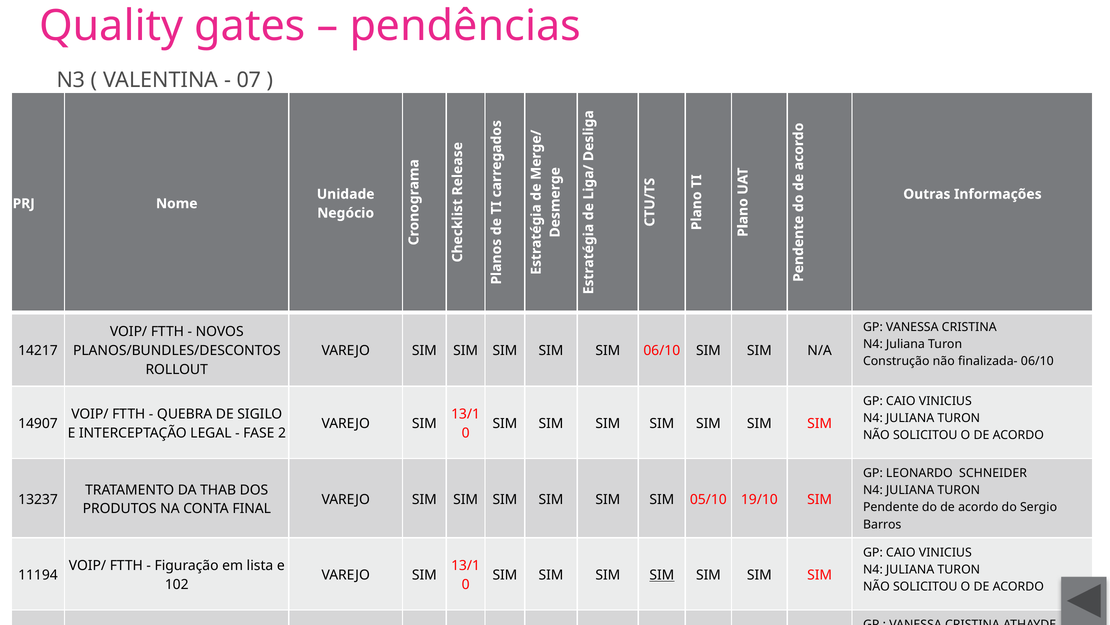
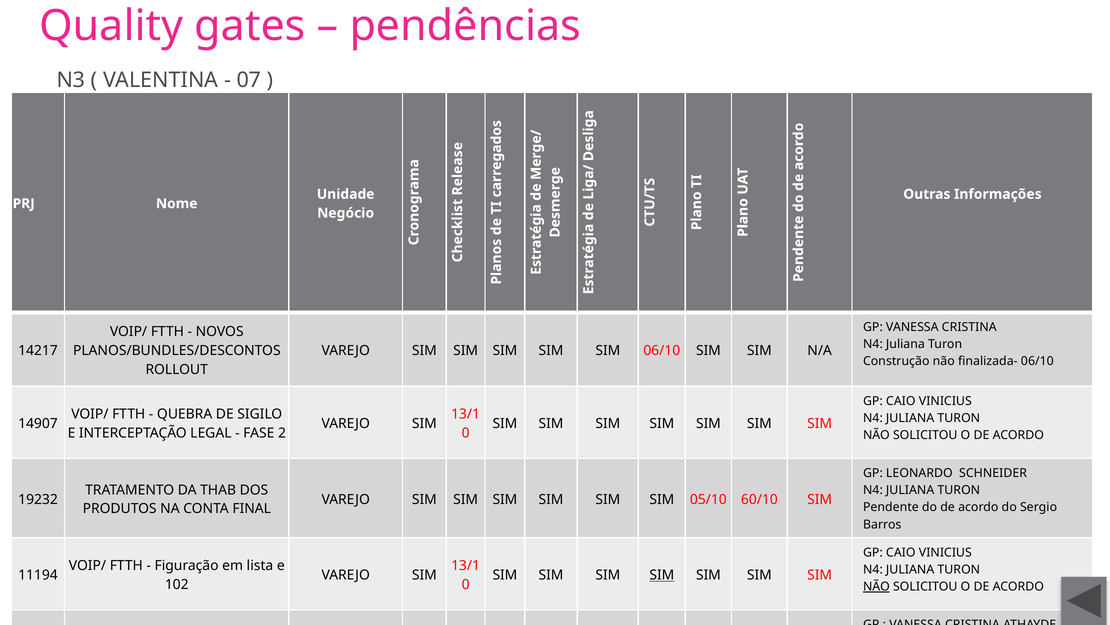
13237: 13237 -> 19232
19/10: 19/10 -> 60/10
NÃO at (876, 586) underline: none -> present
